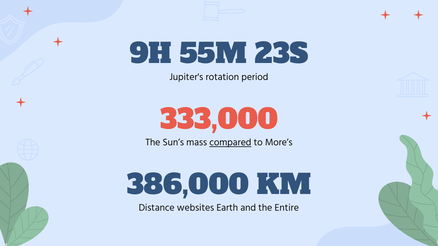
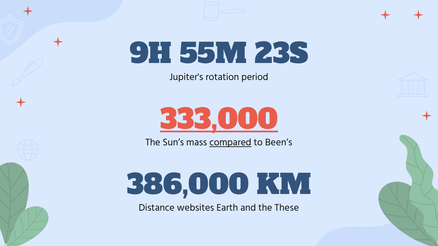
333,000 underline: none -> present
More’s: More’s -> Been’s
Entire: Entire -> These
